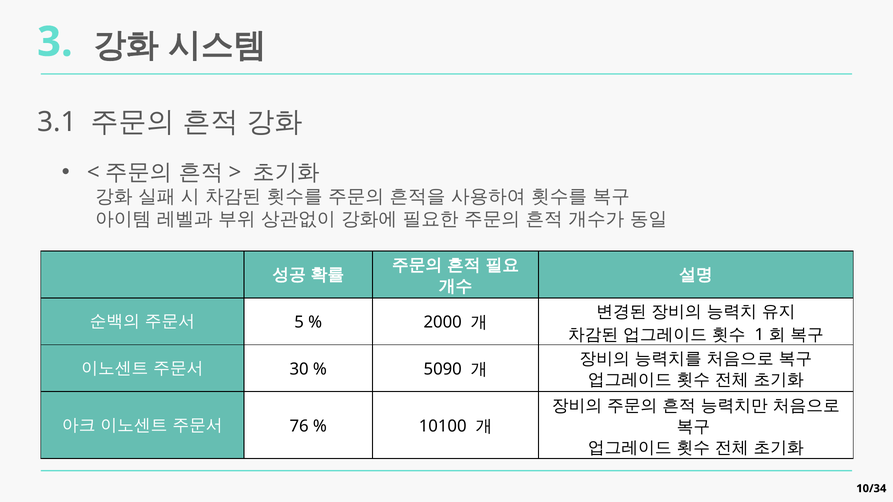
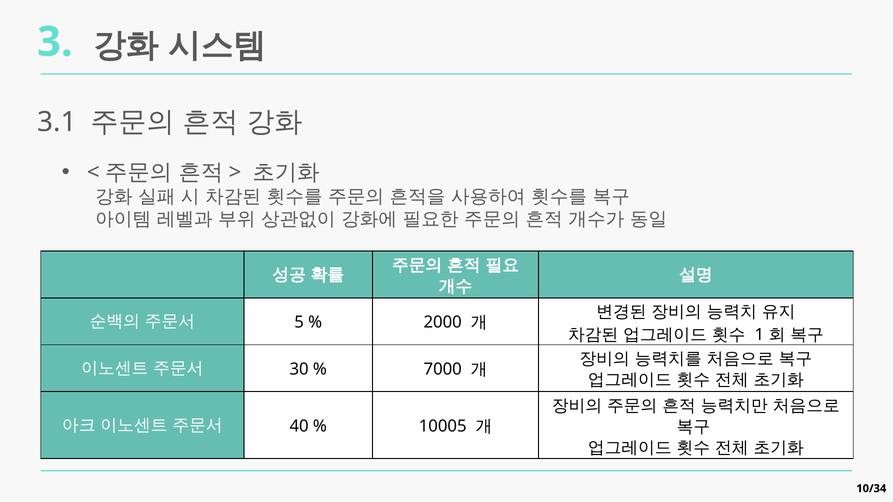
5090: 5090 -> 7000
76: 76 -> 40
10100: 10100 -> 10005
